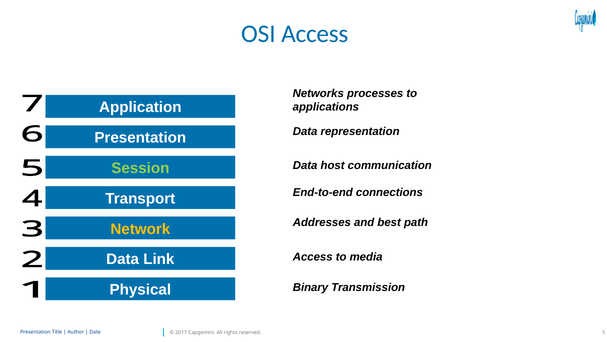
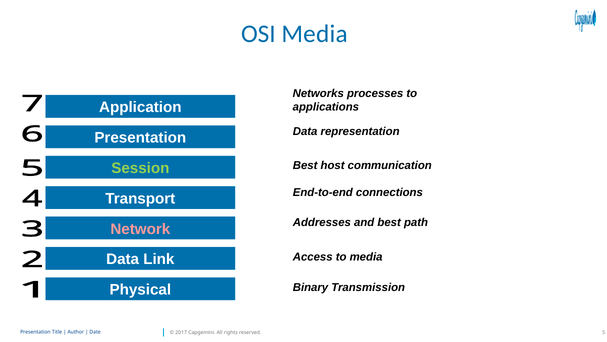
OSI Access: Access -> Media
Data at (305, 165): Data -> Best
Network colour: yellow -> pink
